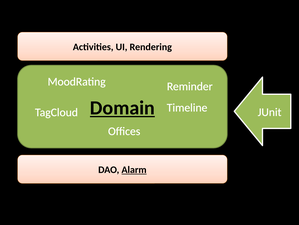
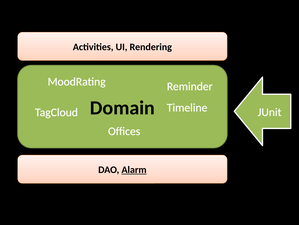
Domain underline: present -> none
